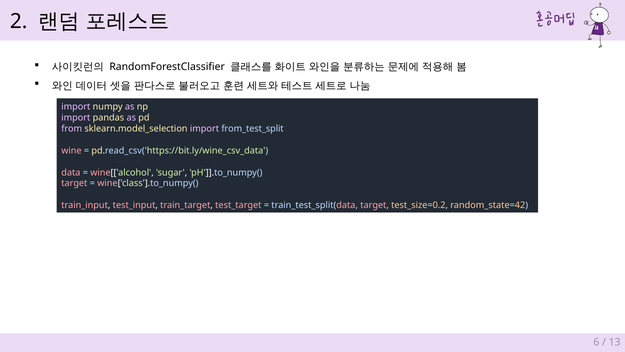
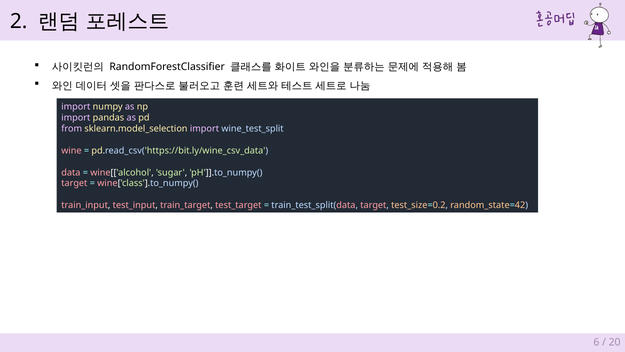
from_test_split: from_test_split -> wine_test_split
13: 13 -> 20
